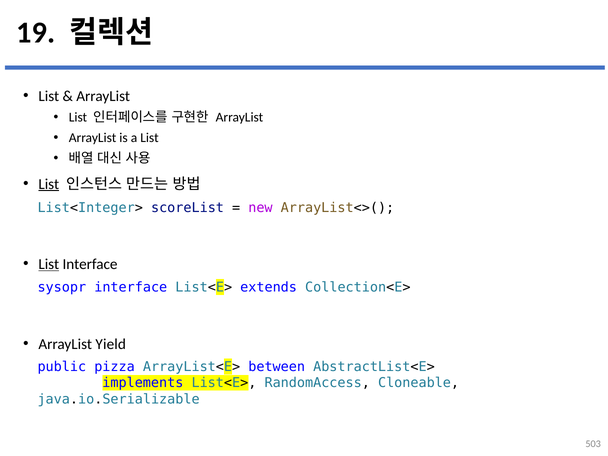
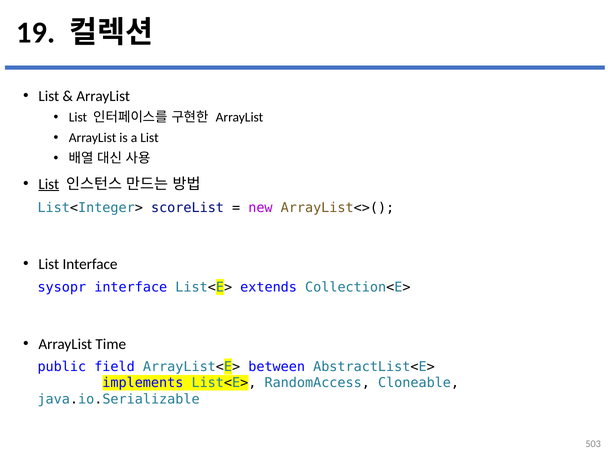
List at (49, 264) underline: present -> none
Yield: Yield -> Time
pizza: pizza -> field
